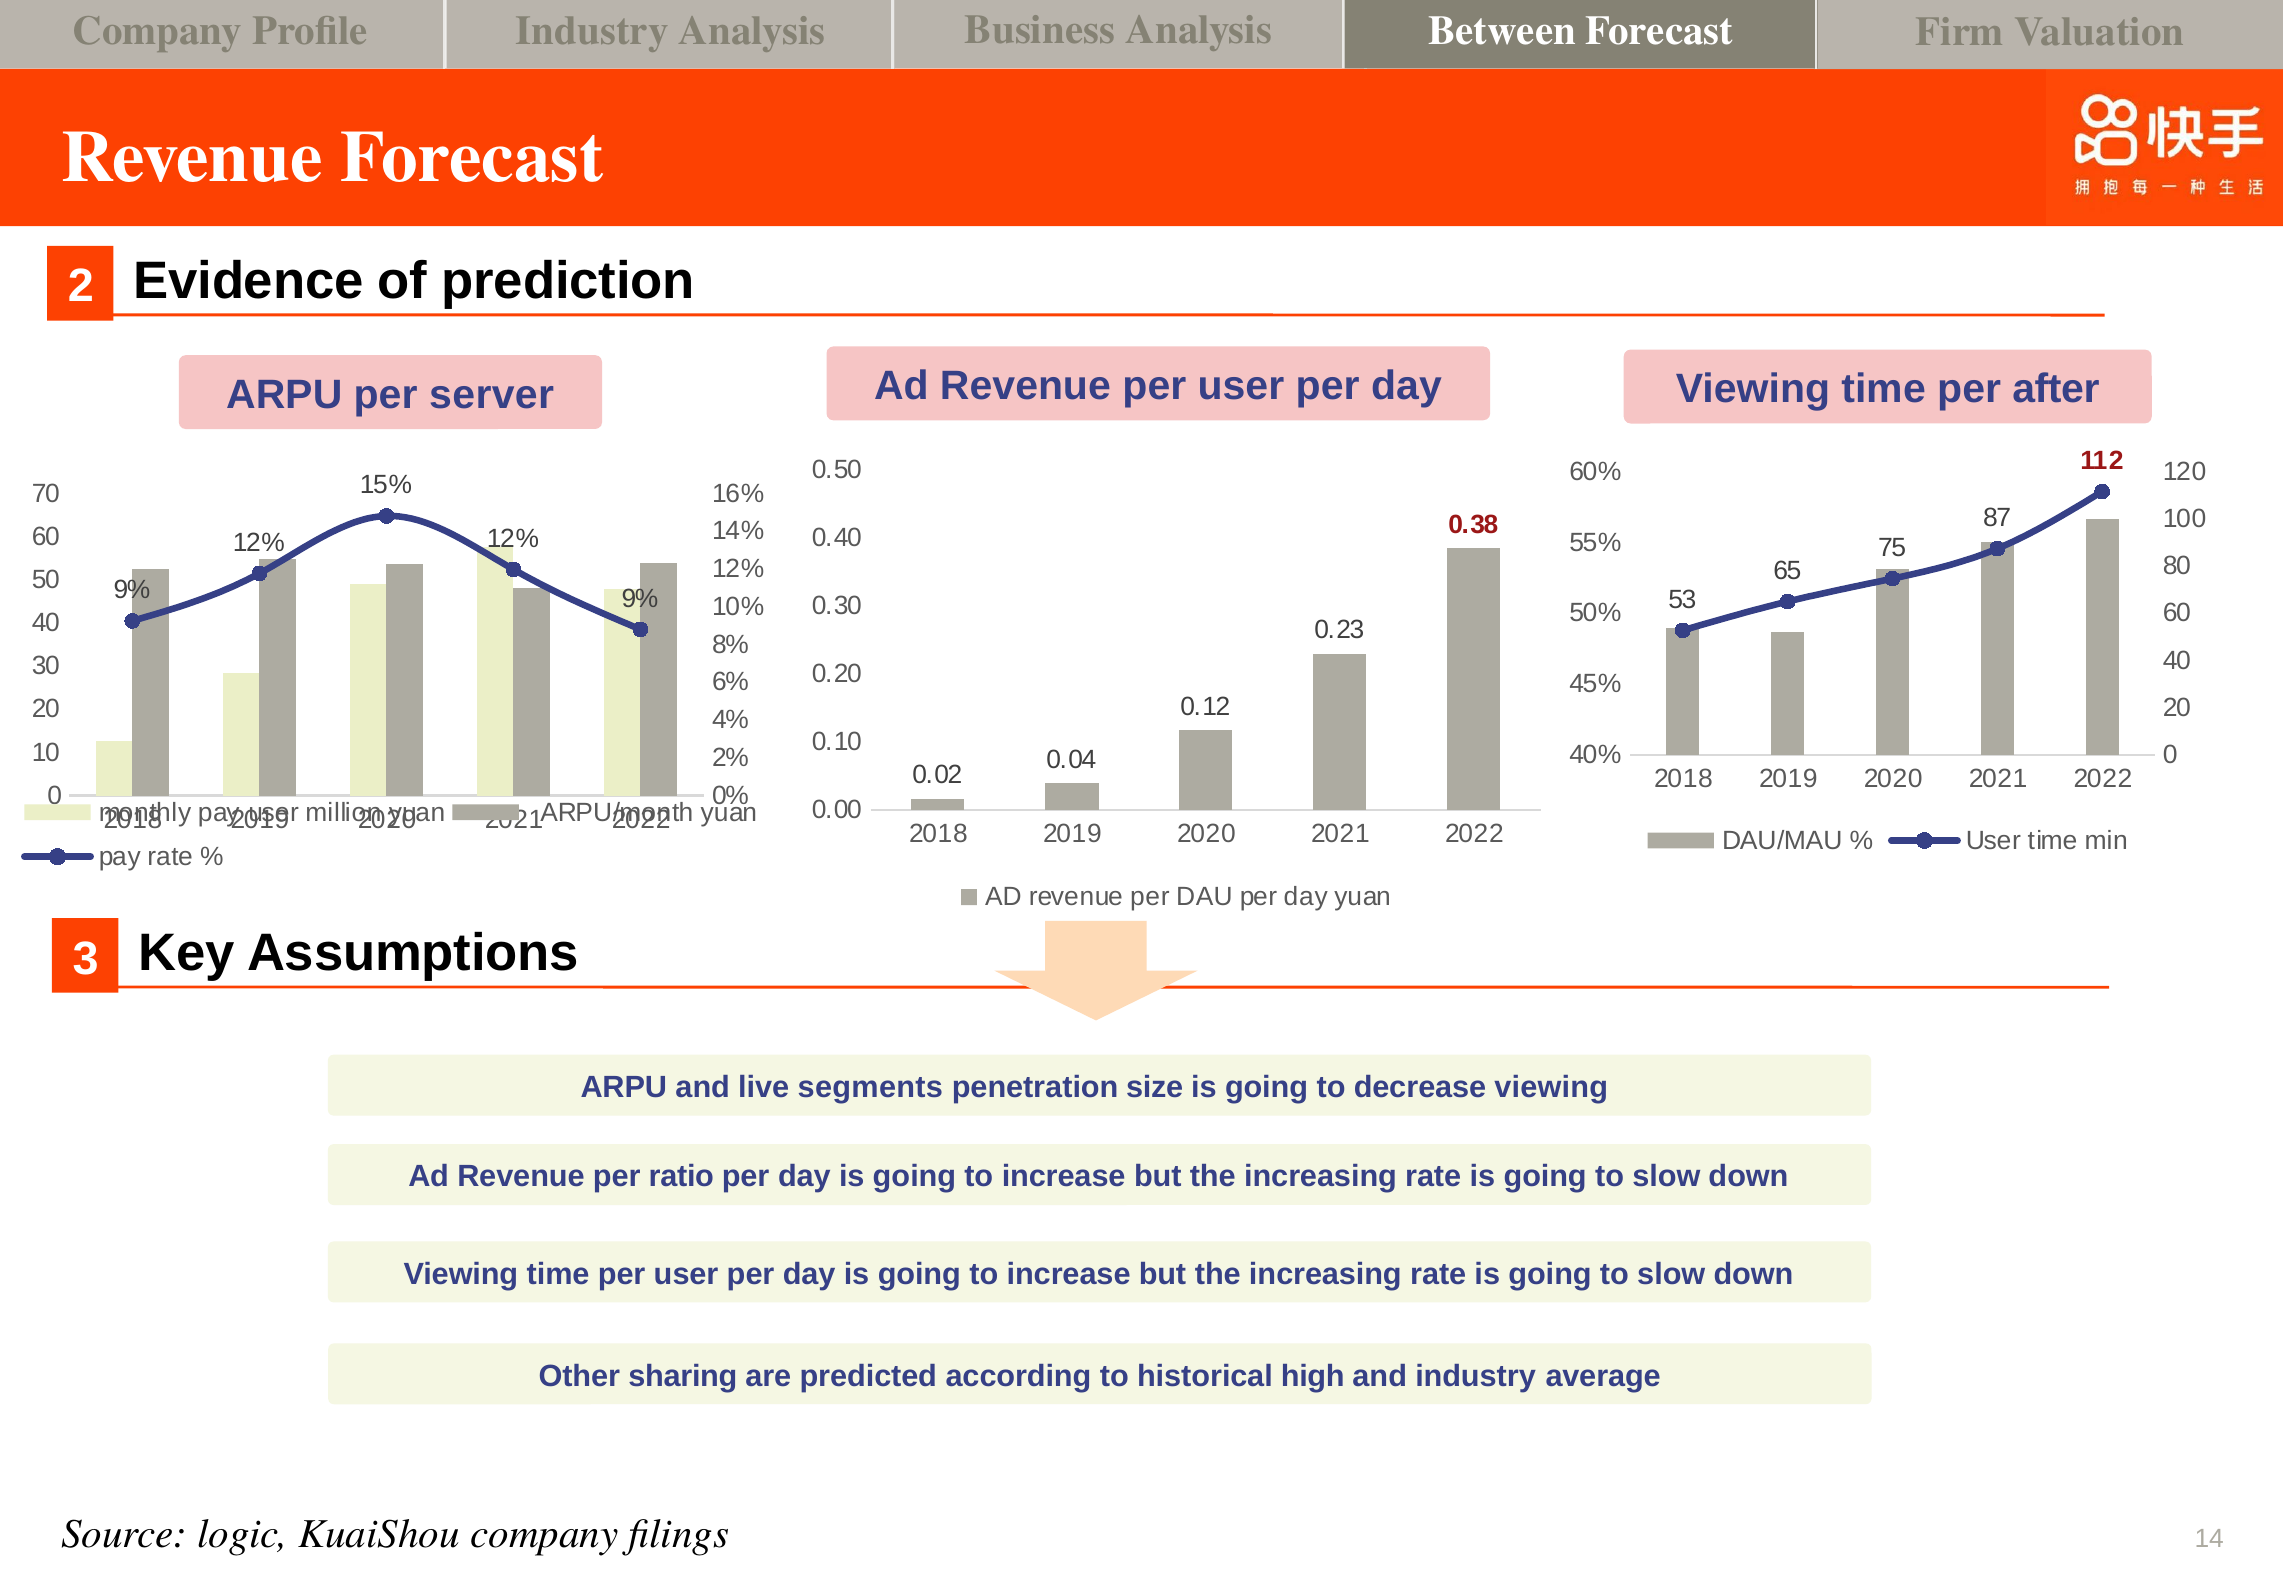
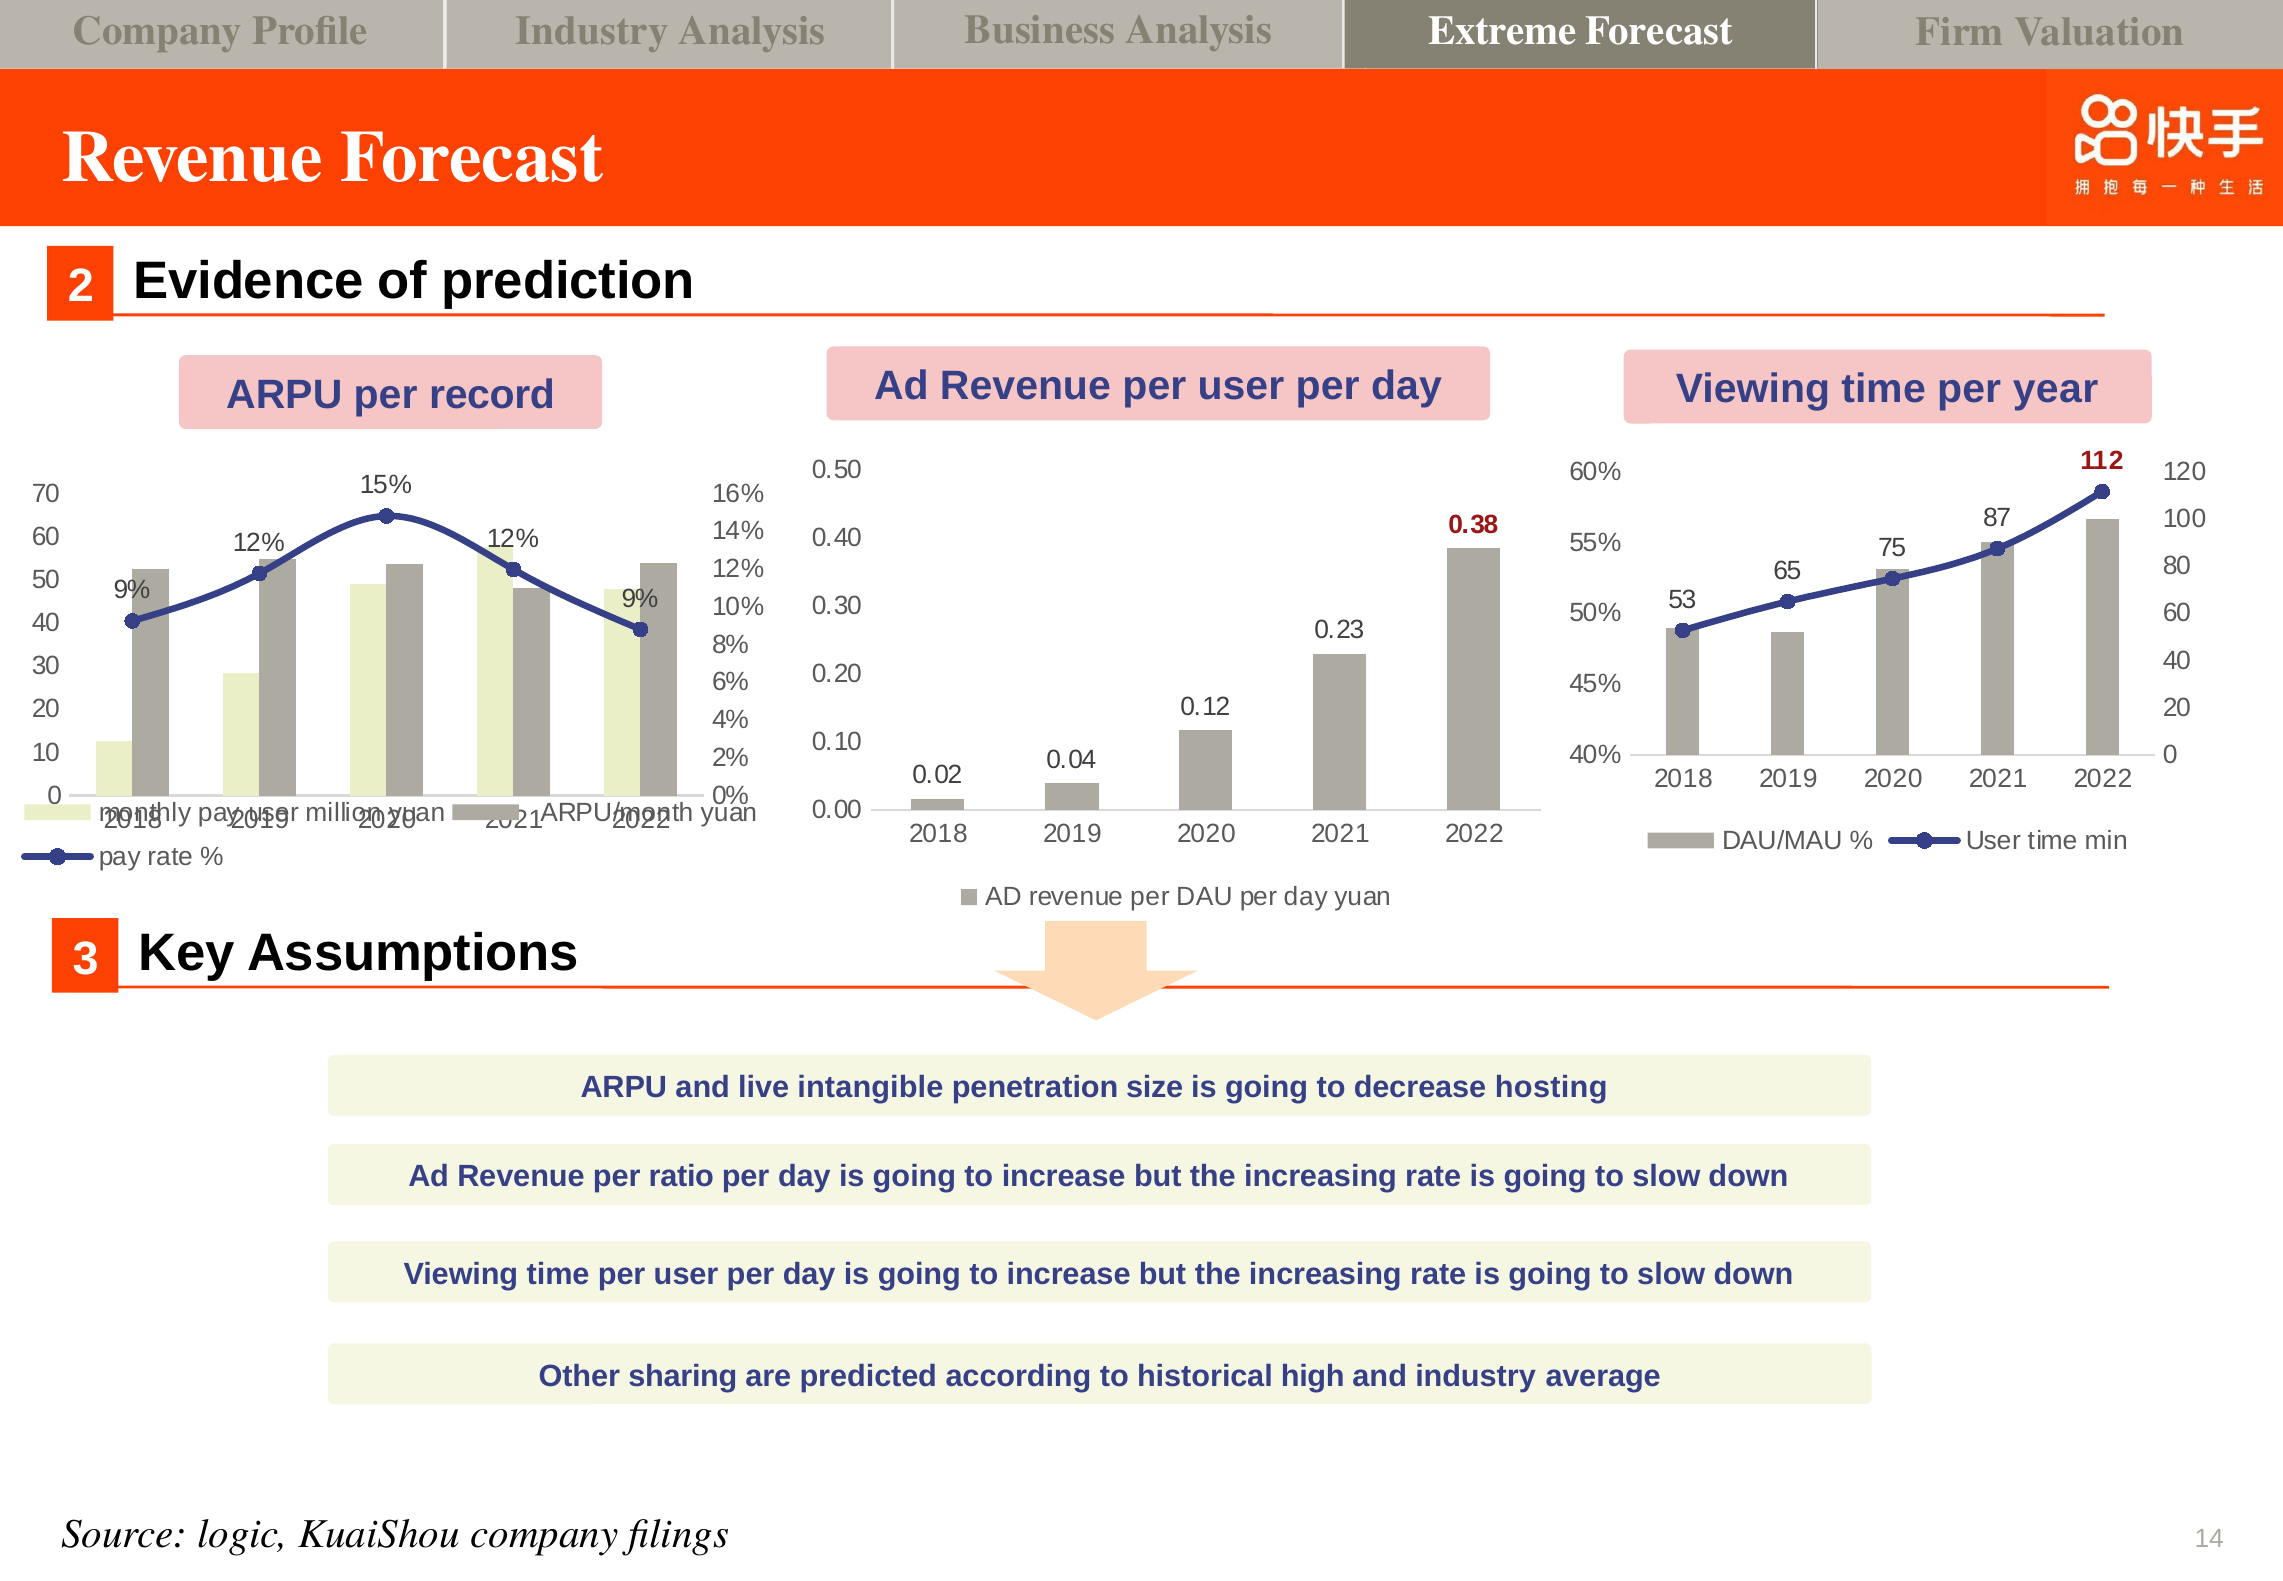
Between: Between -> Extreme
server: server -> record
after: after -> year
segments: segments -> intangible
decrease viewing: viewing -> hosting
